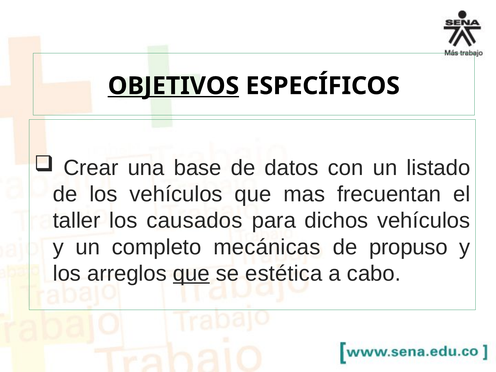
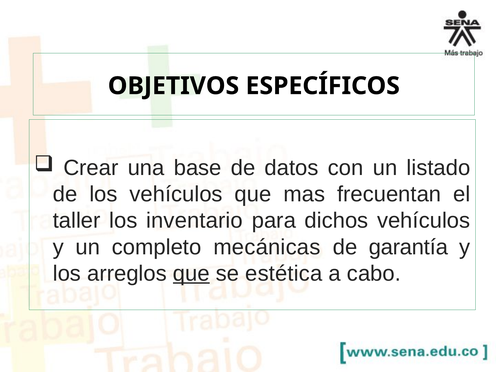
OBJETIVOS underline: present -> none
causados: causados -> inventario
propuso: propuso -> garantía
